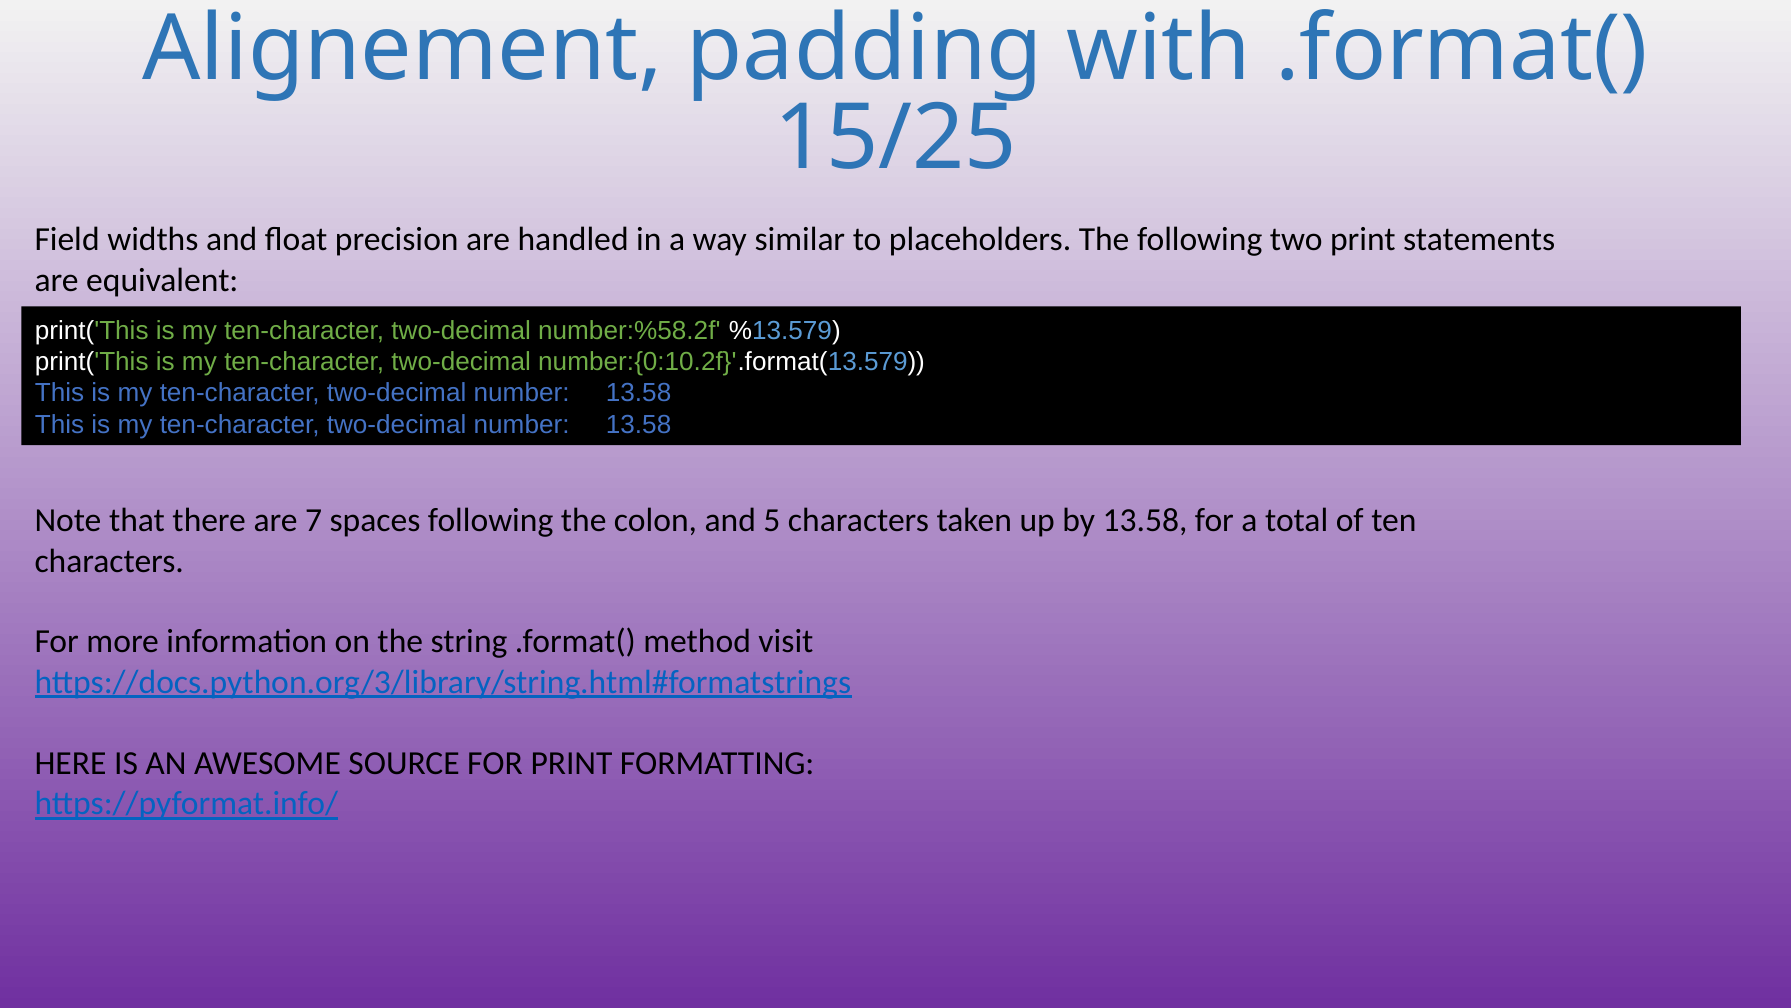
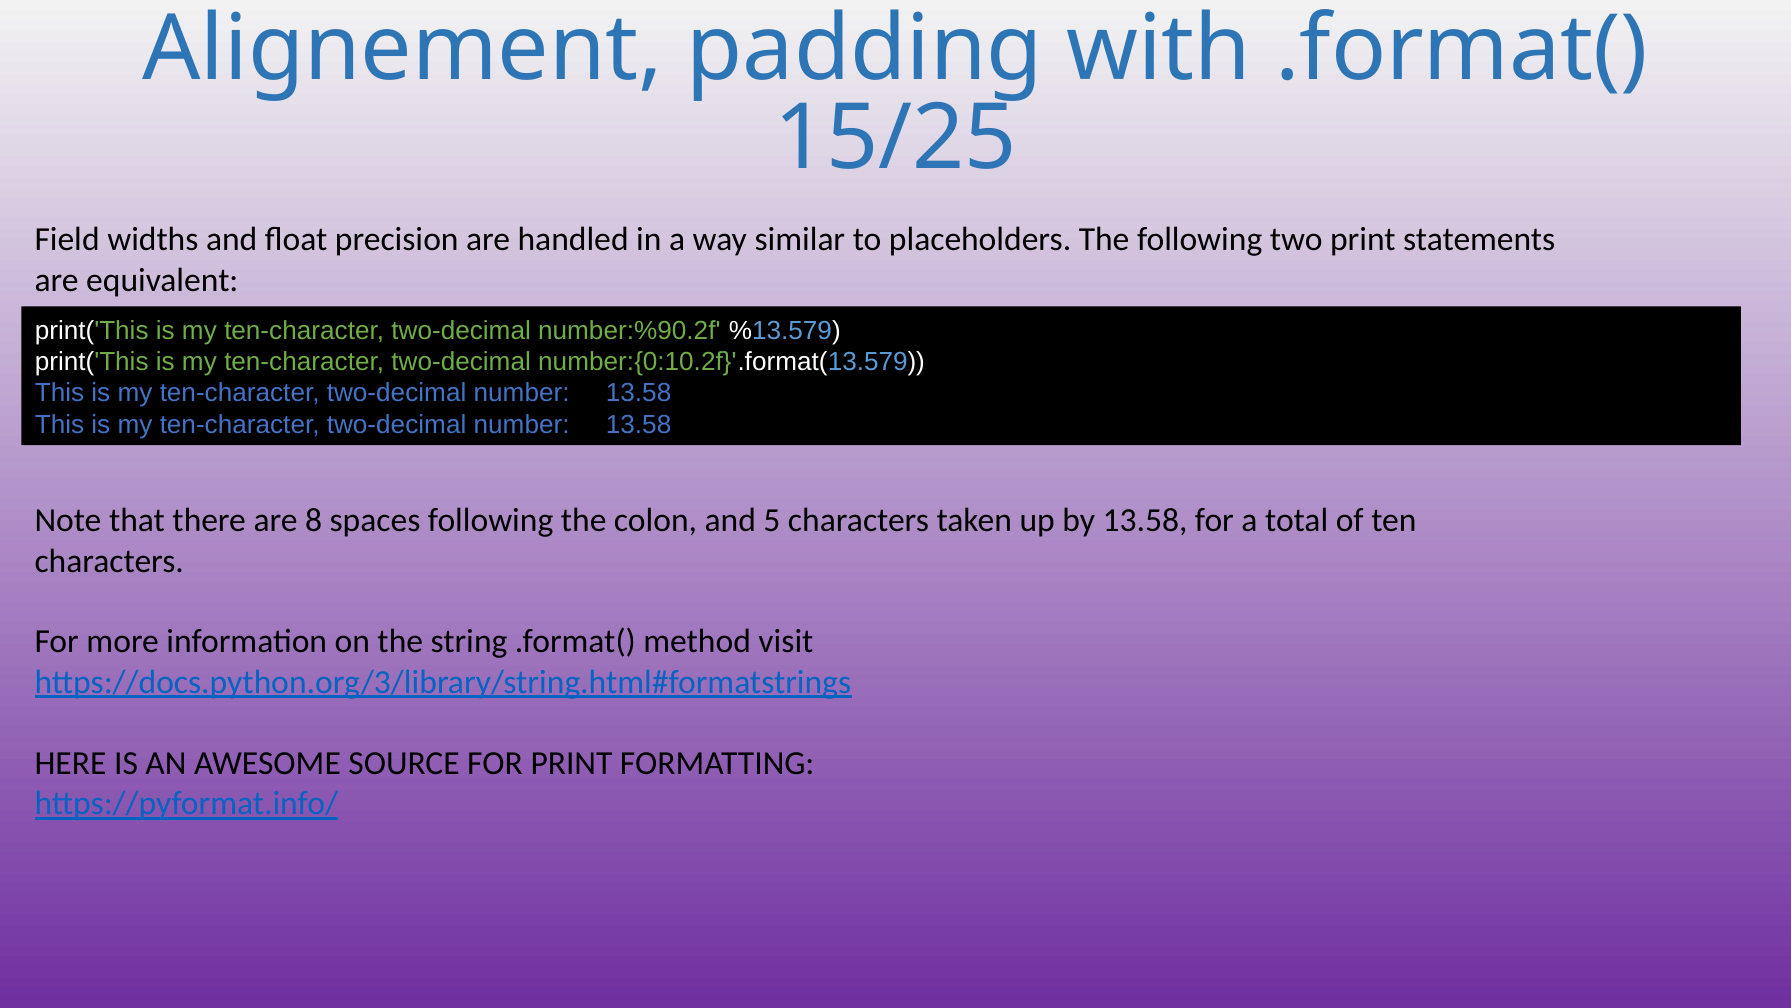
number:%58.2f: number:%58.2f -> number:%90.2f
7: 7 -> 8
